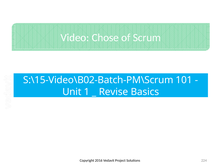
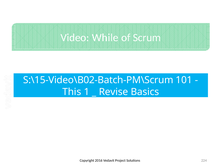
Chose: Chose -> While
Unit: Unit -> This
